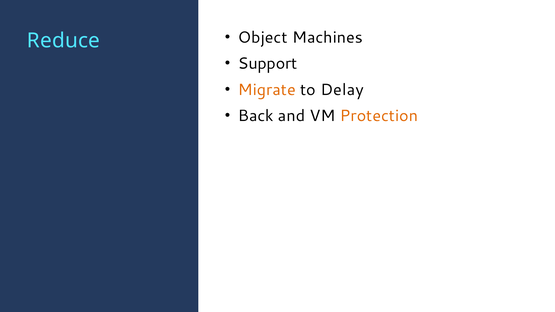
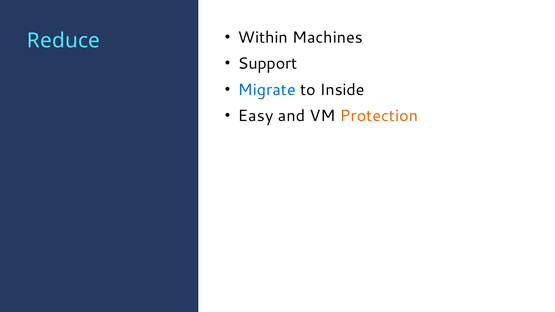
Object: Object -> Within
Migrate colour: orange -> blue
Delay: Delay -> Inside
Back: Back -> Easy
